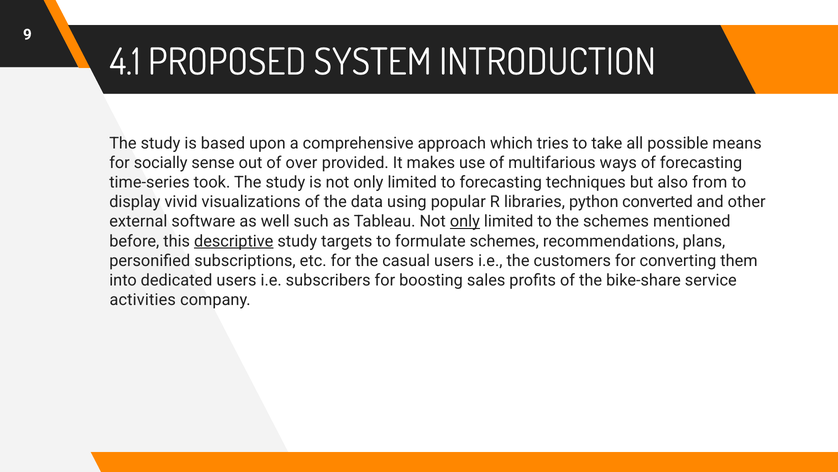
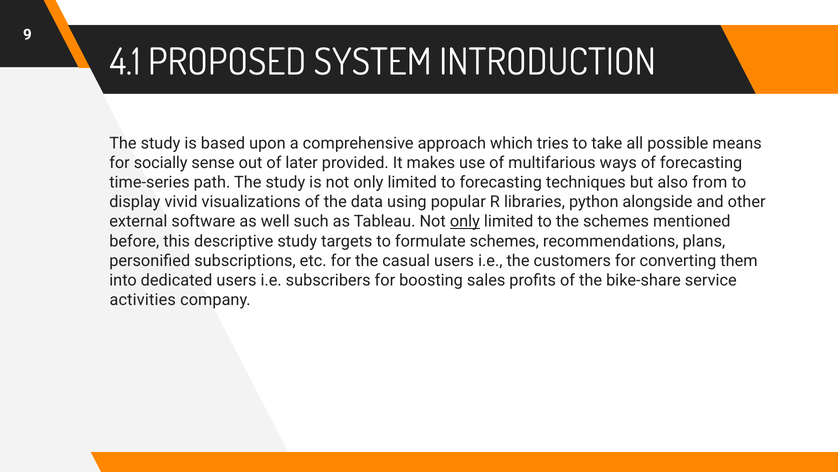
over: over -> later
took: took -> path
converted: converted -> alongside
descriptive underline: present -> none
